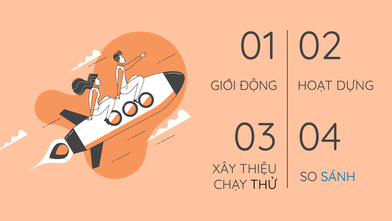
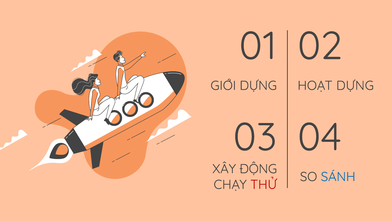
GIỚI ĐỘNG: ĐỘNG -> DỰNG
THIỆU: THIỆU -> ĐỘNG
THỬ colour: black -> red
